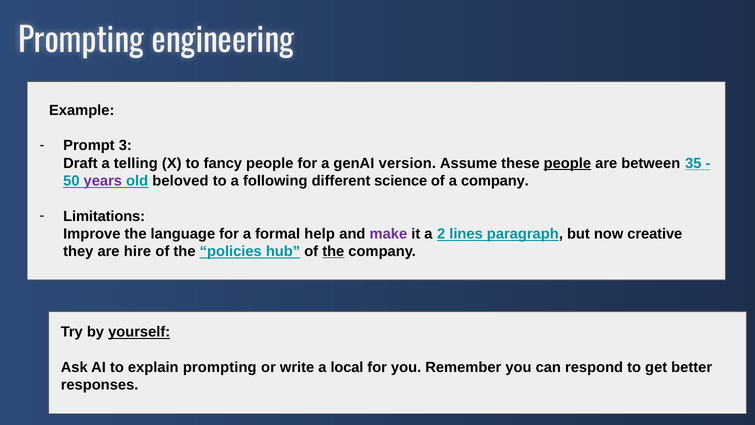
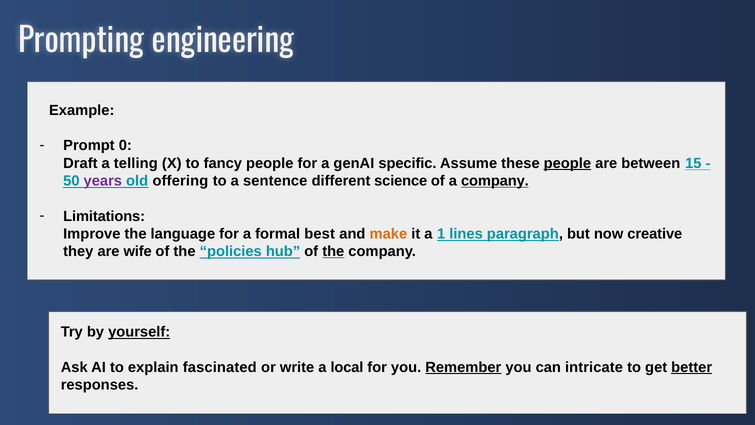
3: 3 -> 0
version: version -> specific
35: 35 -> 15
beloved: beloved -> offering
following: following -> sentence
company at (495, 181) underline: none -> present
help: help -> best
make colour: purple -> orange
2: 2 -> 1
hire: hire -> wife
explain prompting: prompting -> fascinated
Remember underline: none -> present
respond: respond -> intricate
better underline: none -> present
